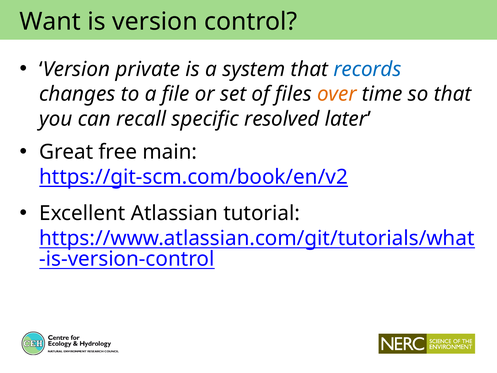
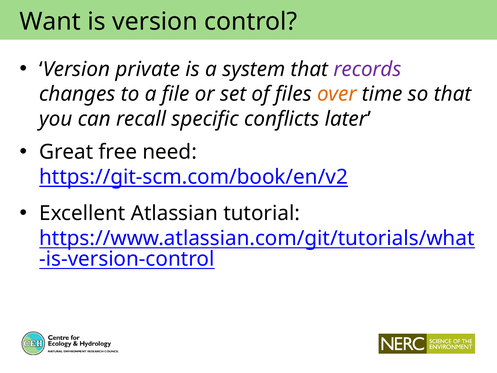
records colour: blue -> purple
resolved: resolved -> conflicts
main: main -> need
